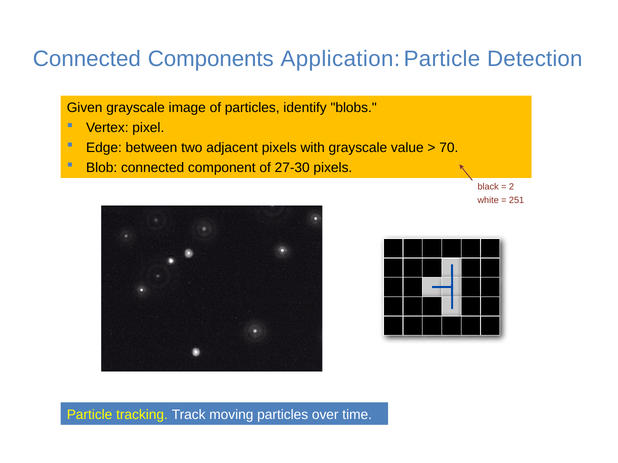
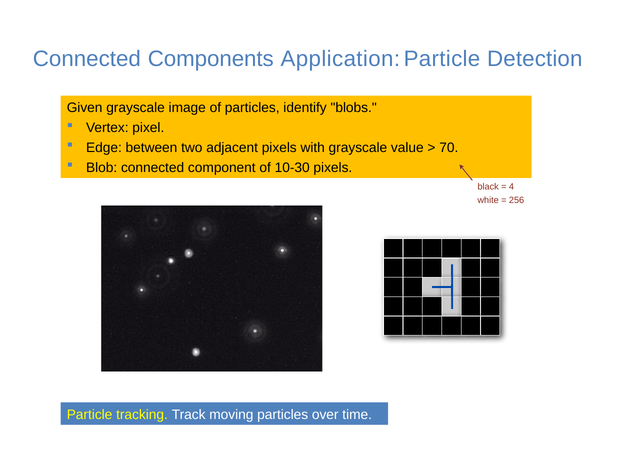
27-30: 27-30 -> 10-30
2: 2 -> 4
251: 251 -> 256
